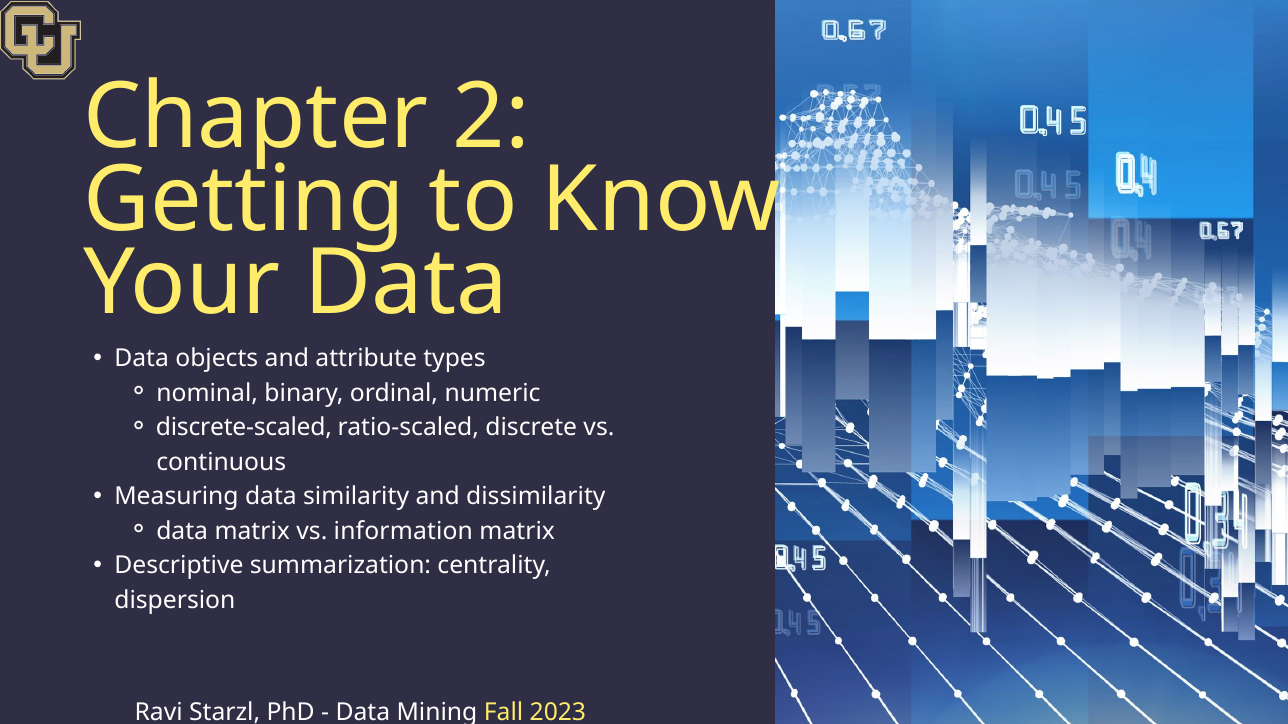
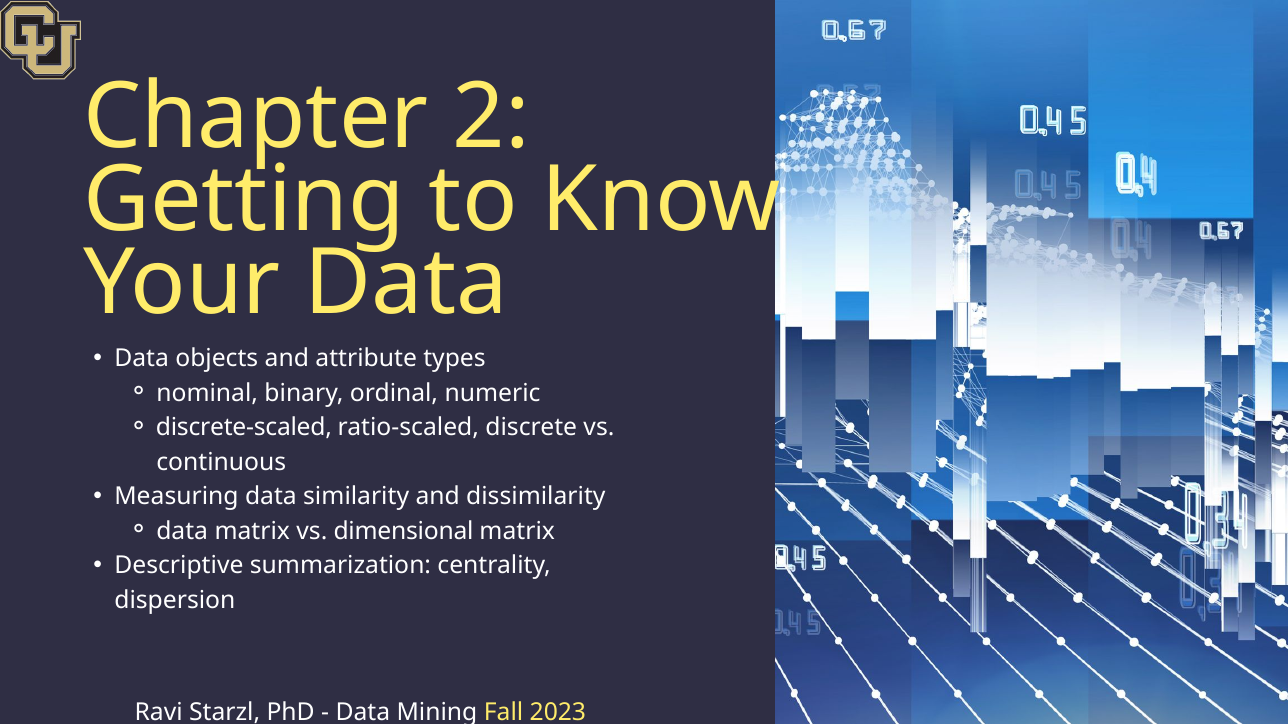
information: information -> dimensional
